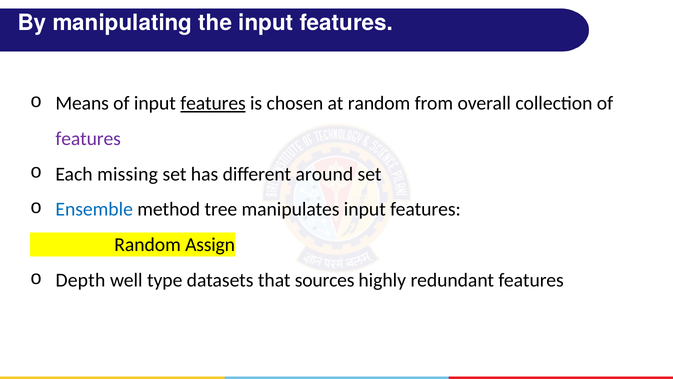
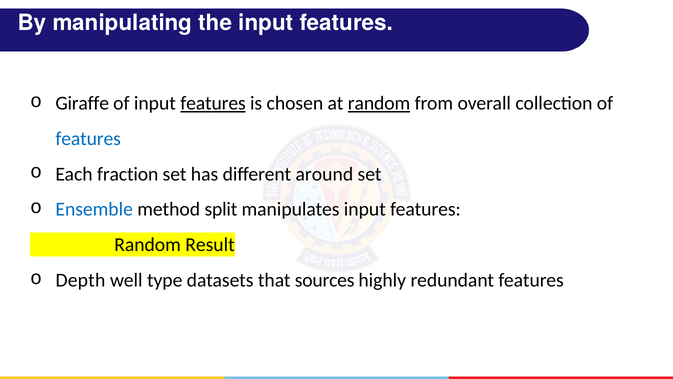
Means: Means -> Giraffe
random at (379, 103) underline: none -> present
features at (88, 138) colour: purple -> blue
missing: missing -> fraction
tree: tree -> split
Assign: Assign -> Result
